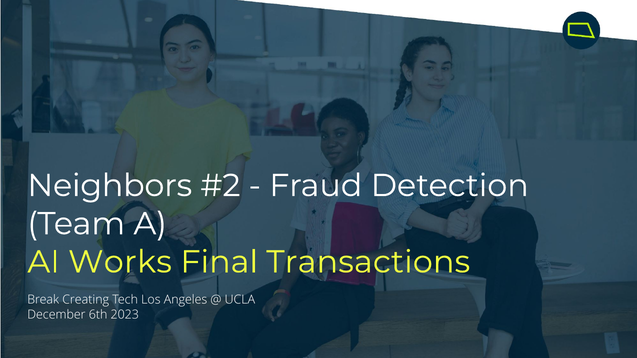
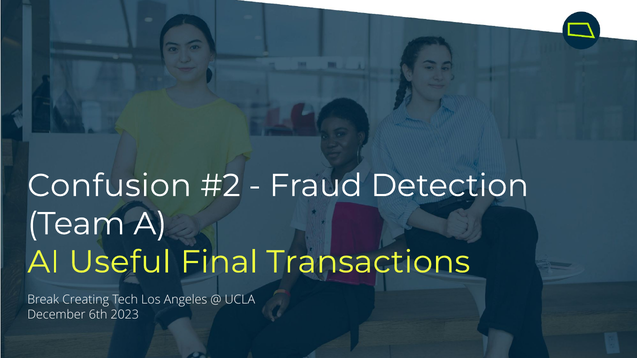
Neighbors: Neighbors -> Confusion
Works: Works -> Useful
